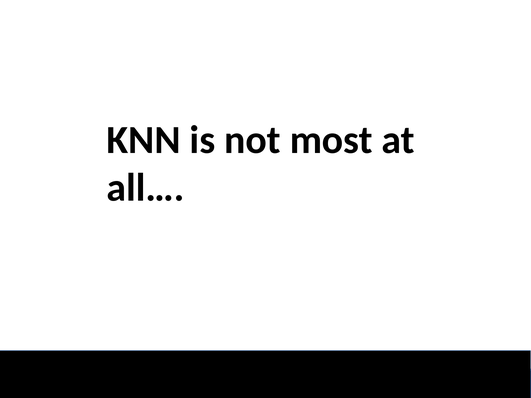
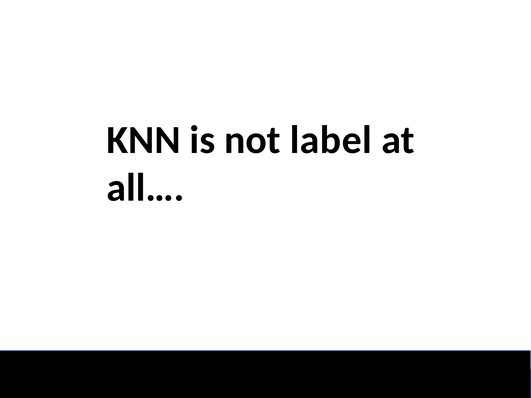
most: most -> label
